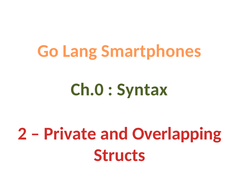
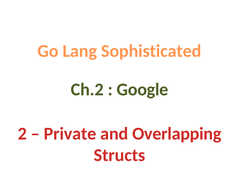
Smartphones: Smartphones -> Sophisticated
Ch.0: Ch.0 -> Ch.2
Syntax: Syntax -> Google
